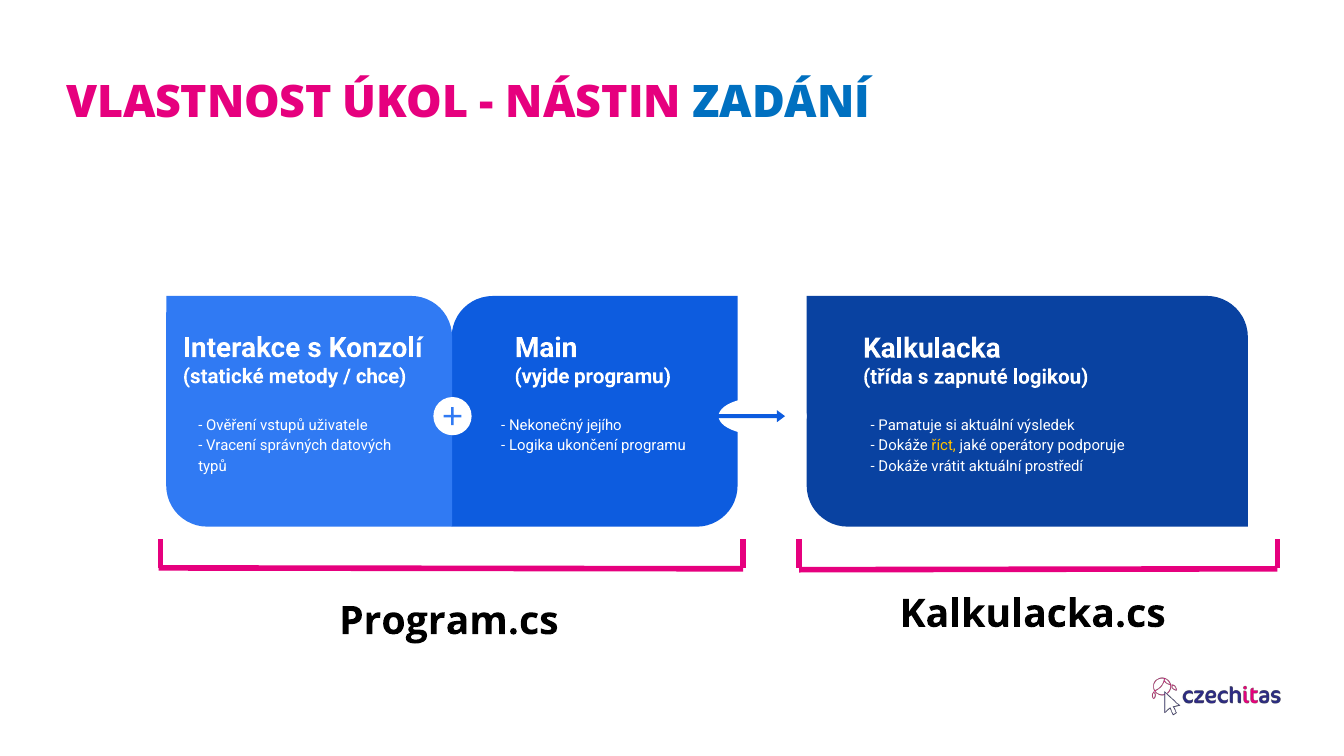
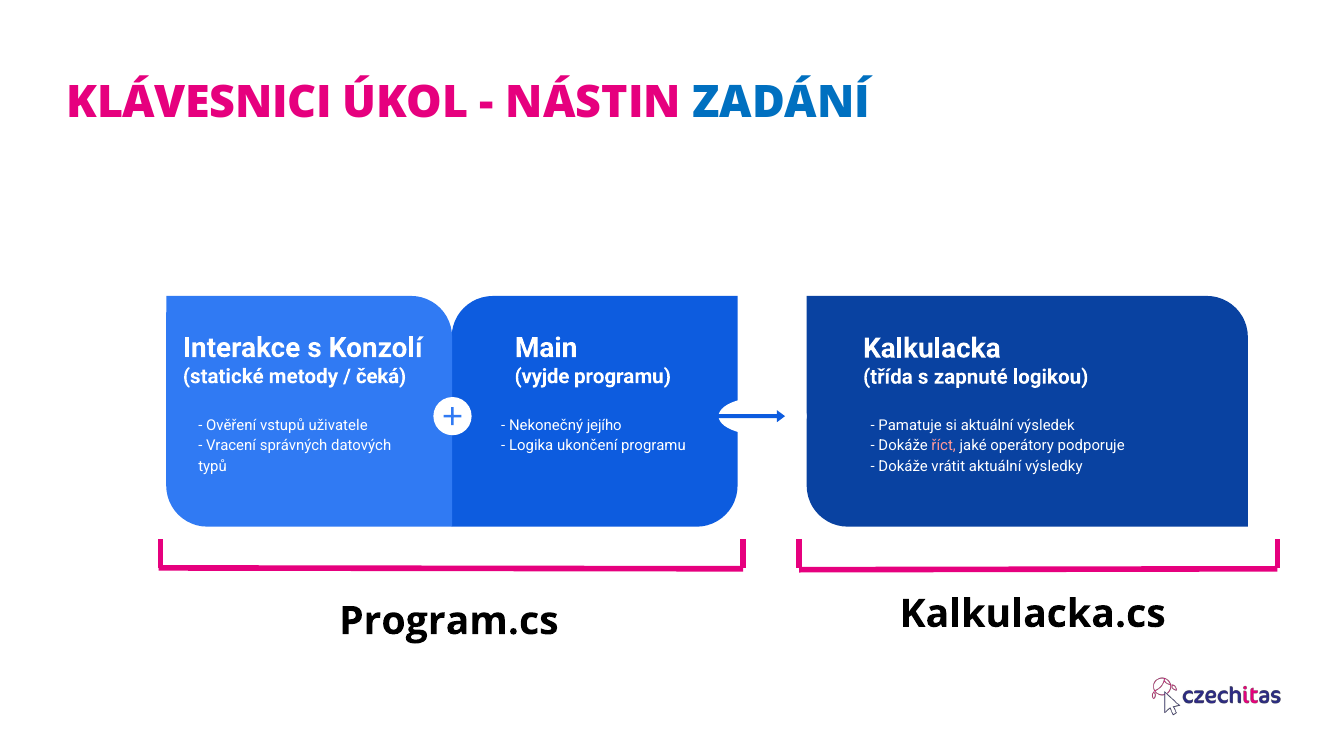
VLASTNOST: VLASTNOST -> KLÁVESNICI
chce: chce -> čeká
říct colour: yellow -> pink
prostředí: prostředí -> výsledky
